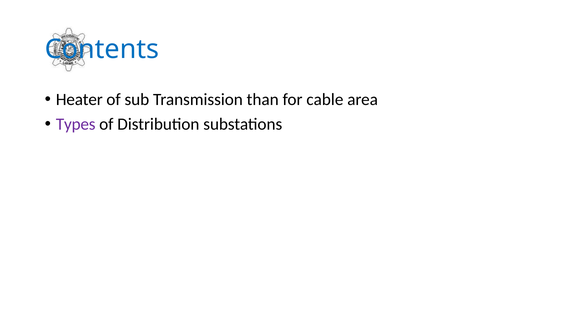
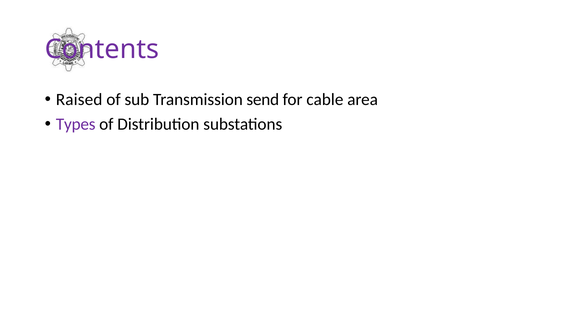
Contents colour: blue -> purple
Heater: Heater -> Raised
than: than -> send
